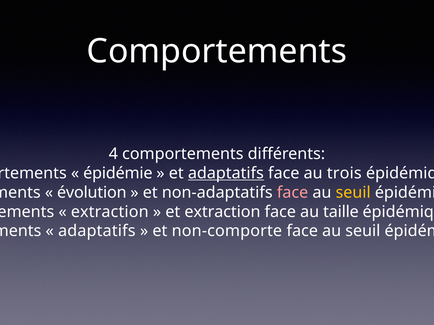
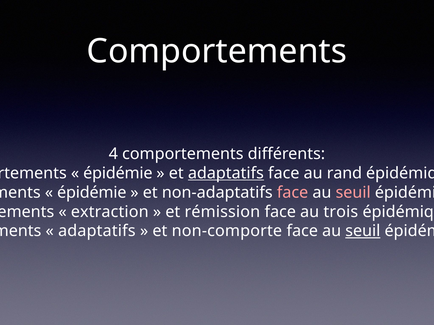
trois: trois -> rand
évolution at (92, 193): évolution -> épidémie
seuil at (353, 193) colour: yellow -> pink
et extraction: extraction -> rémission
taille: taille -> trois
seuil at (363, 231) underline: none -> present
